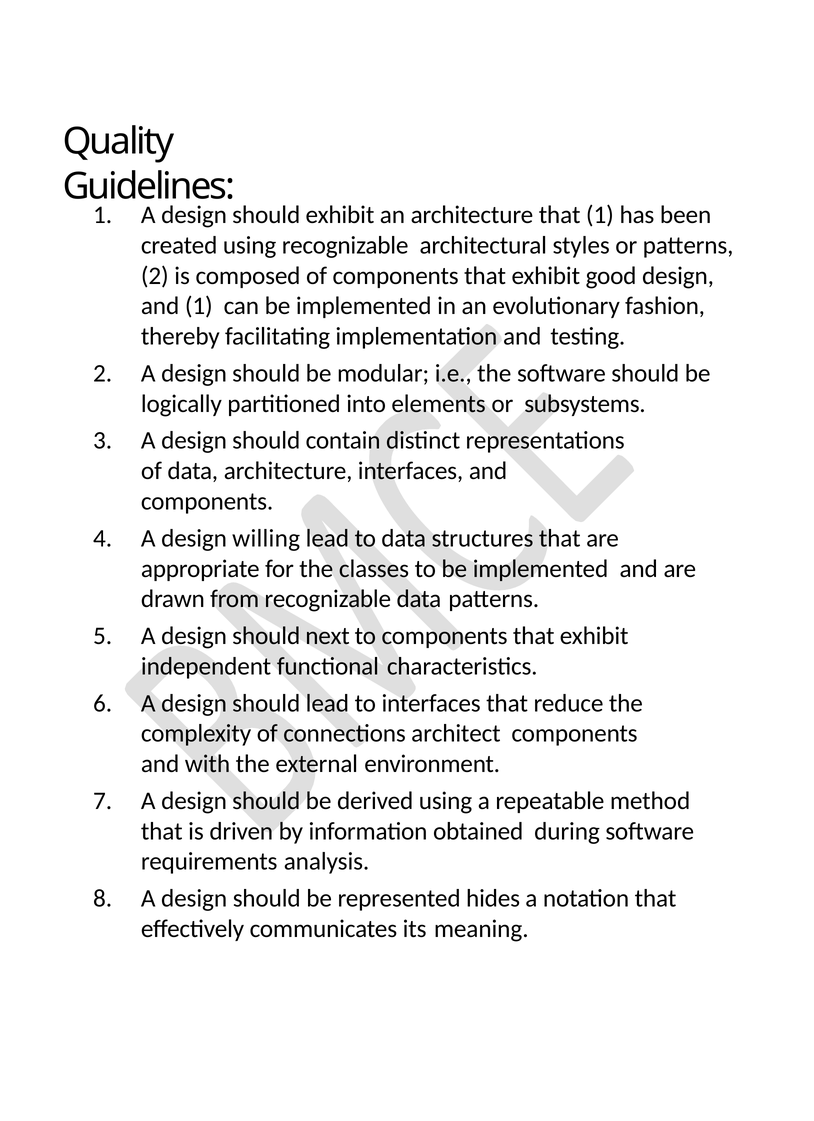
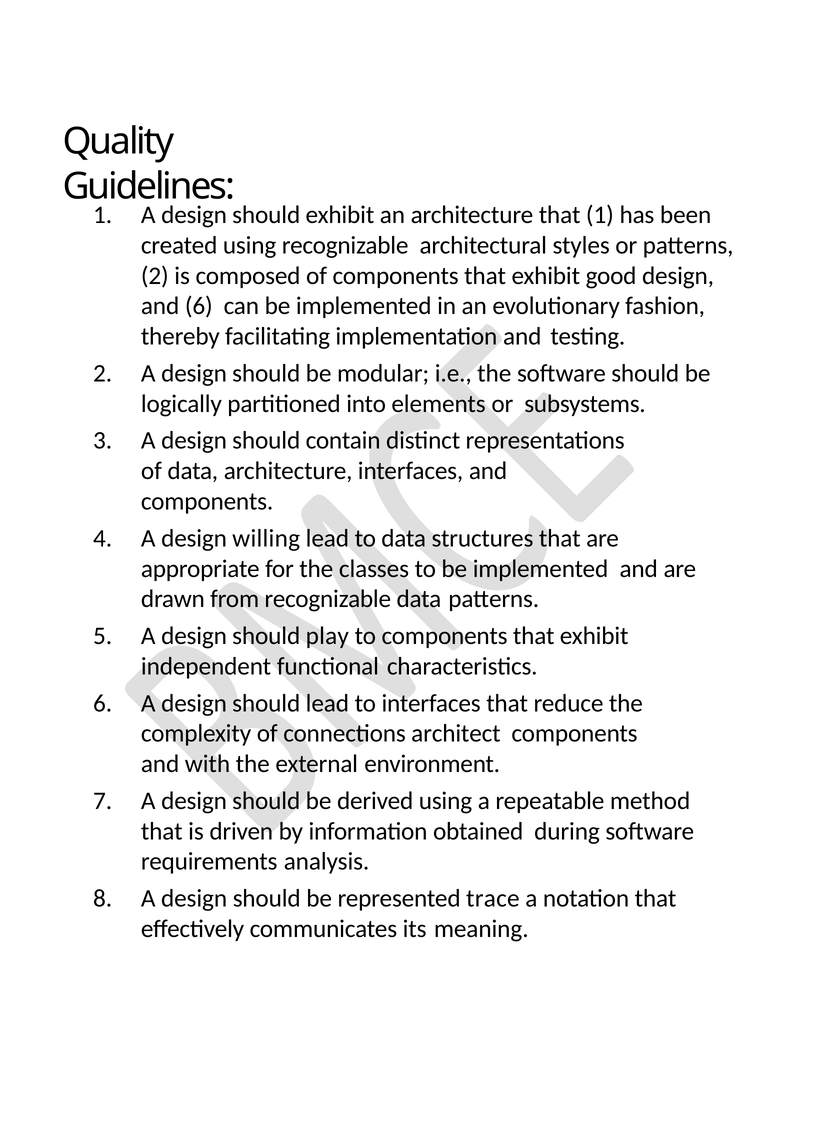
and 1: 1 -> 6
next: next -> play
hides: hides -> trace
